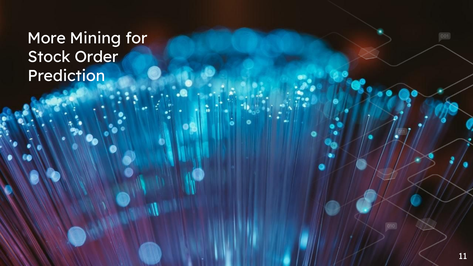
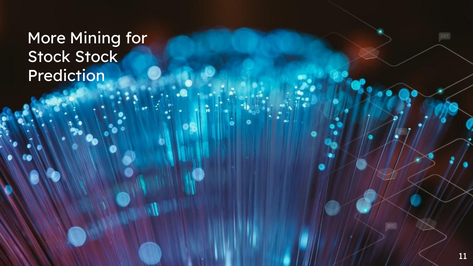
Stock Order: Order -> Stock
